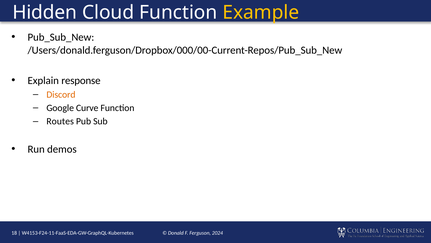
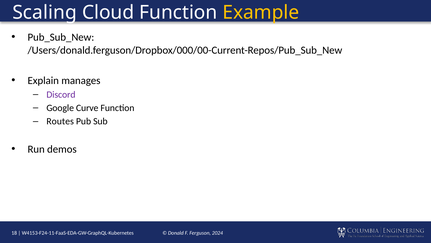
Hidden: Hidden -> Scaling
response: response -> manages
Discord colour: orange -> purple
